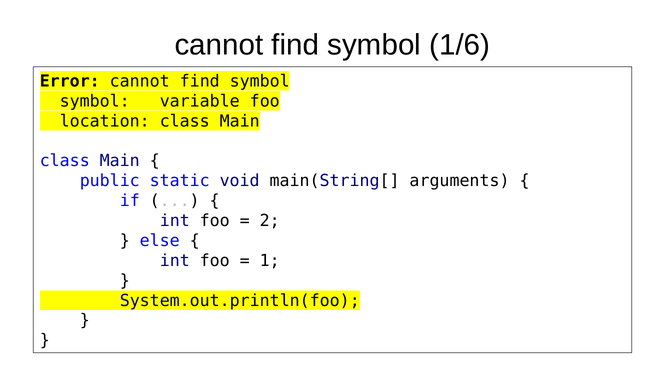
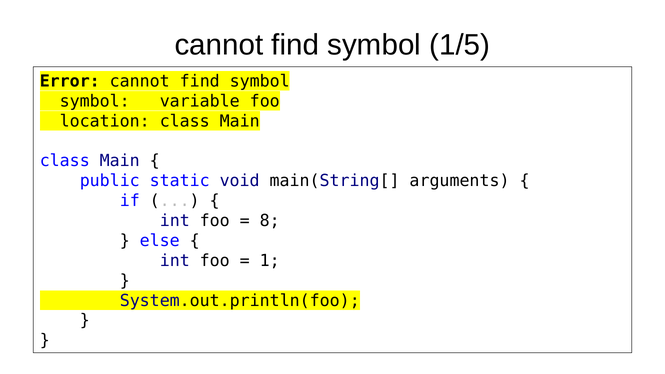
1/6: 1/6 -> 1/5
2: 2 -> 8
